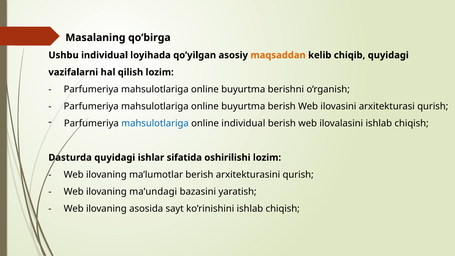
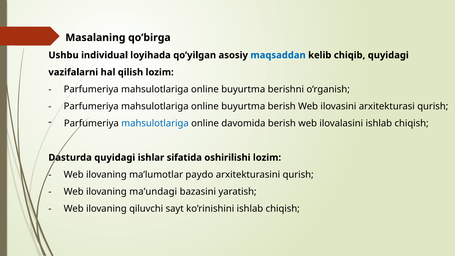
maqsaddan colour: orange -> blue
online individual: individual -> davomida
ma’lumotlar berish: berish -> paydo
asosida: asosida -> qiluvchi
